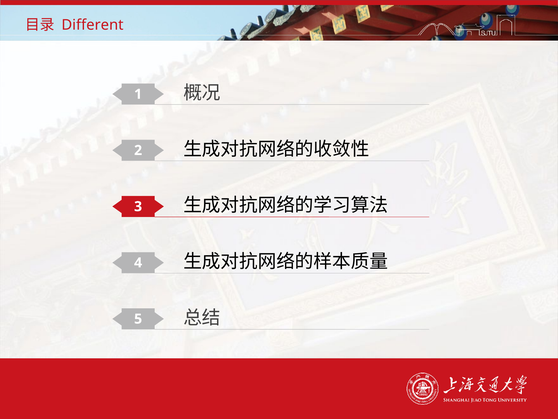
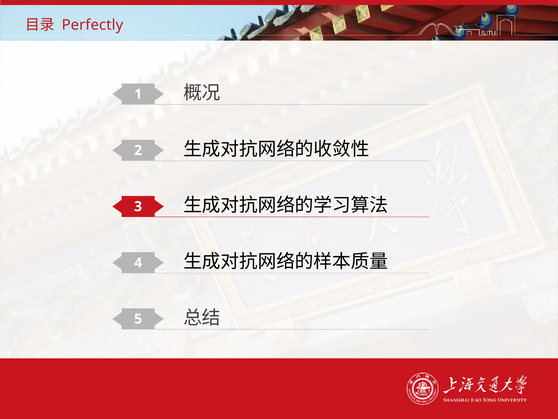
Different: Different -> Perfectly
